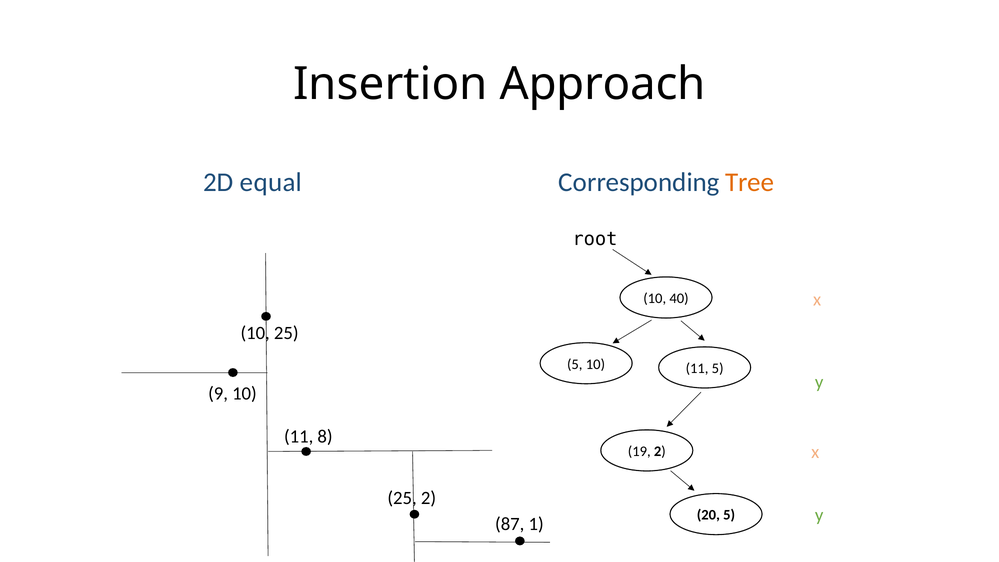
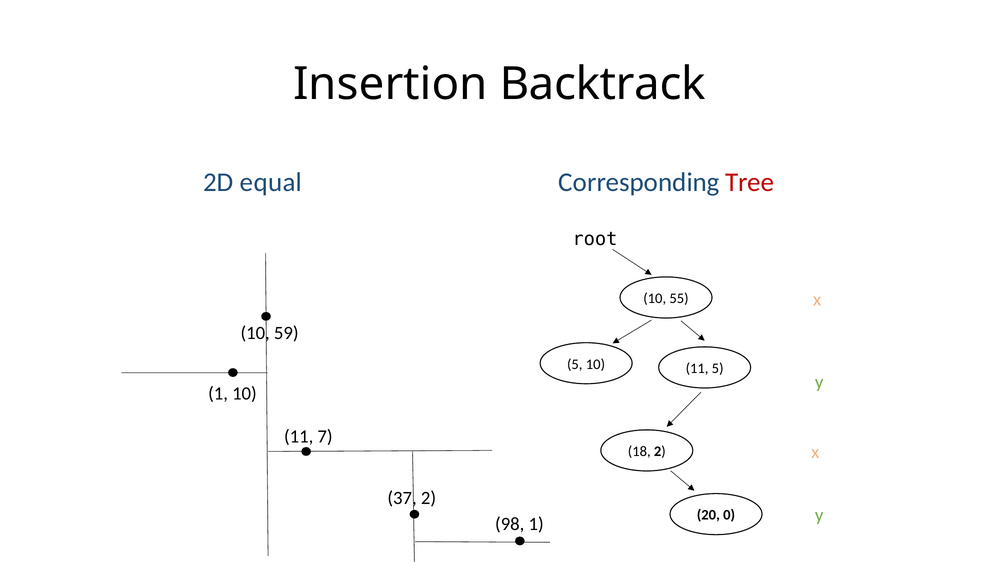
Approach: Approach -> Backtrack
Tree colour: orange -> red
40: 40 -> 55
10 25: 25 -> 59
9 at (218, 393): 9 -> 1
8: 8 -> 7
19: 19 -> 18
25 at (402, 498): 25 -> 37
20 5: 5 -> 0
87: 87 -> 98
